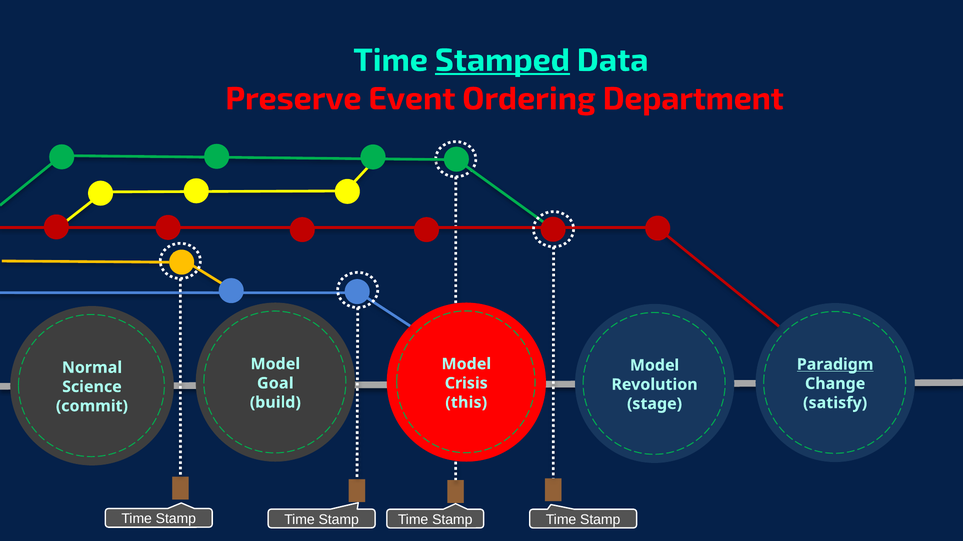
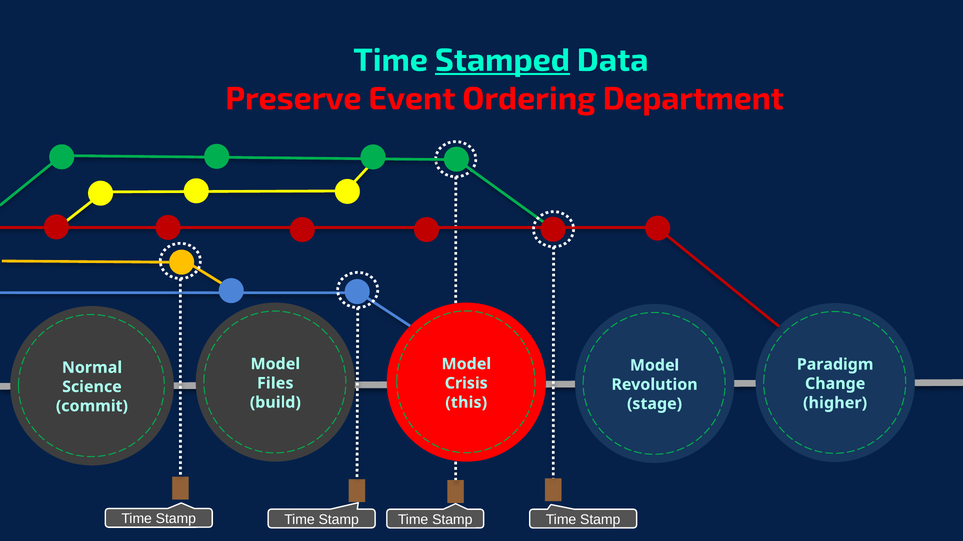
Paradigm underline: present -> none
Goal: Goal -> Files
satisfy: satisfy -> higher
